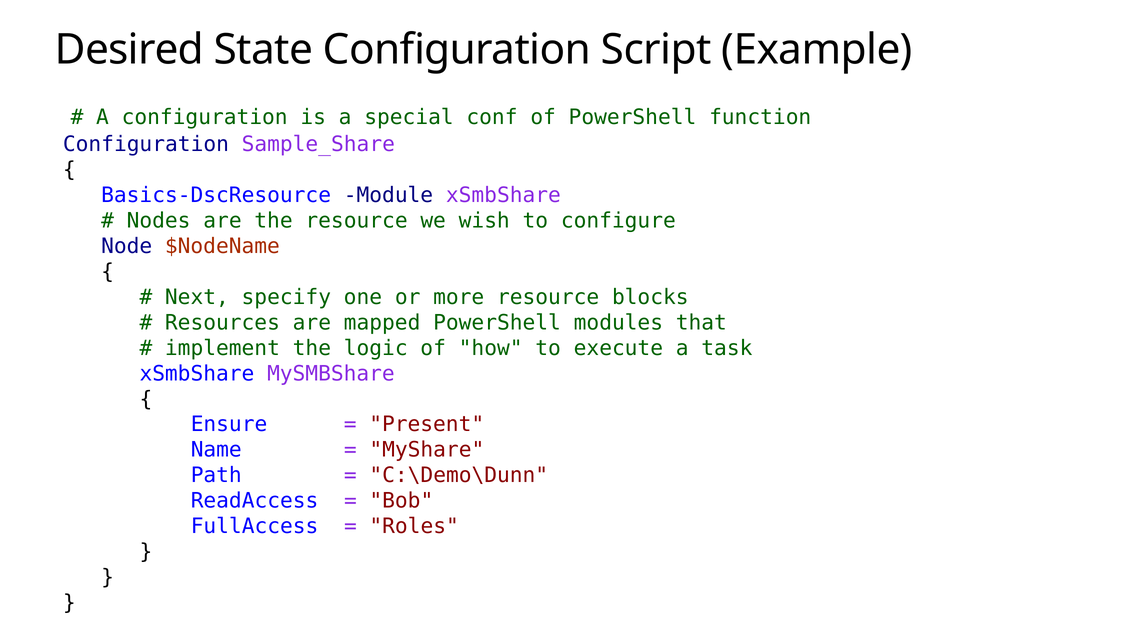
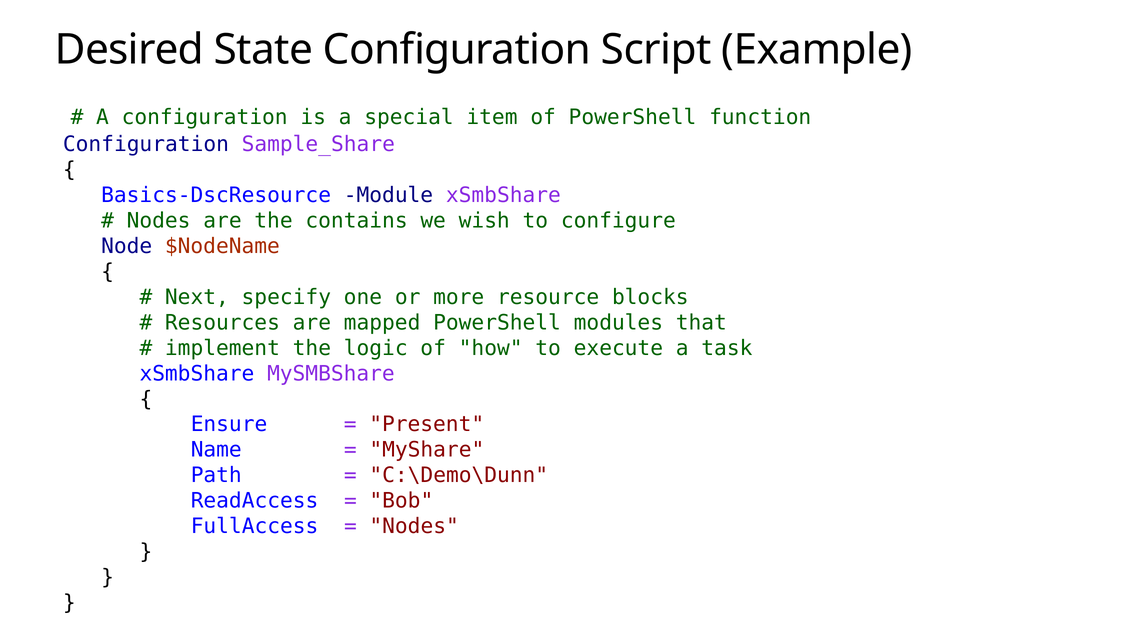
conf: conf -> item
the resource: resource -> contains
Roles at (414, 526): Roles -> Nodes
